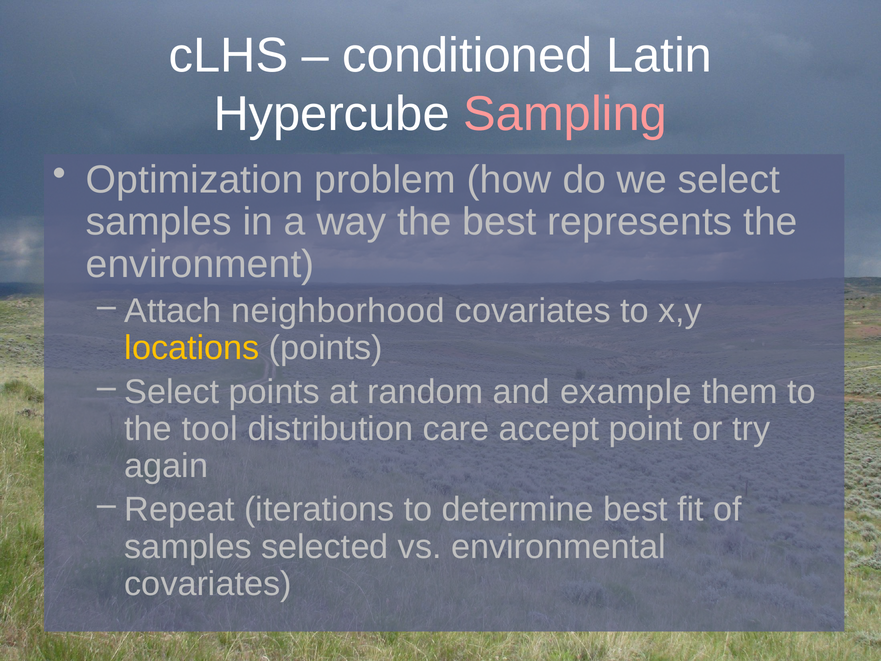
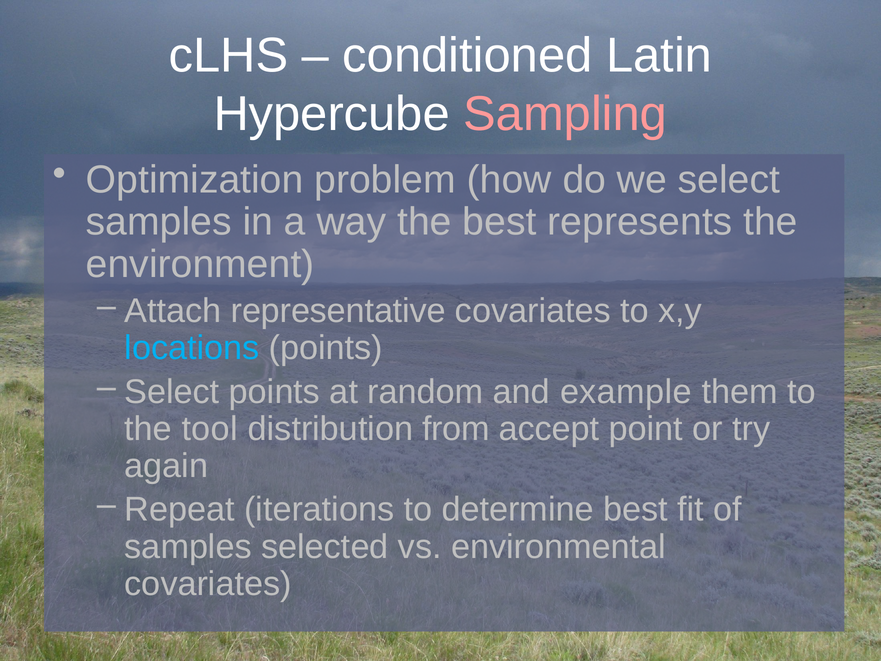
neighborhood: neighborhood -> representative
locations colour: yellow -> light blue
care: care -> from
